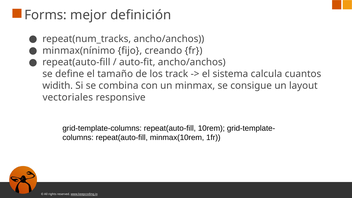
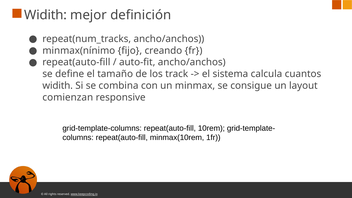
Forms at (46, 15): Forms -> Widith
vectoriales: vectoriales -> comienzan
